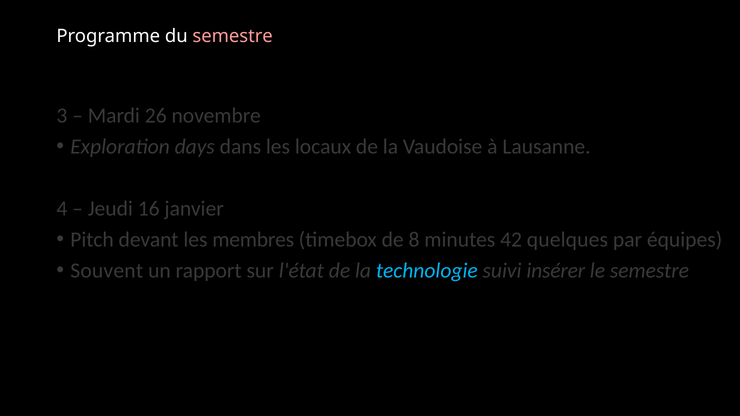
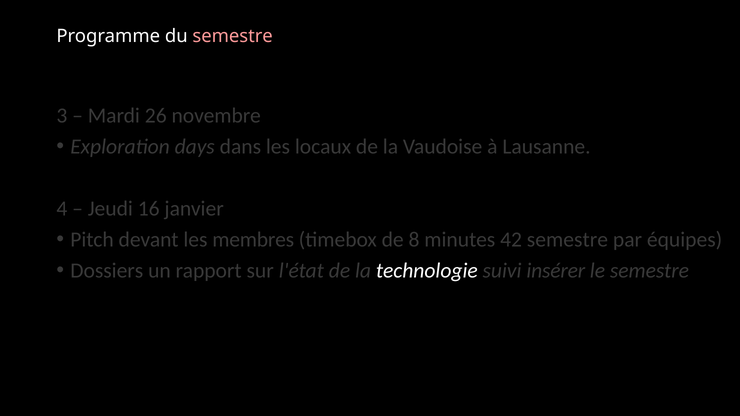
42 quelques: quelques -> semestre
Souvent: Souvent -> Dossiers
technologie colour: light blue -> white
